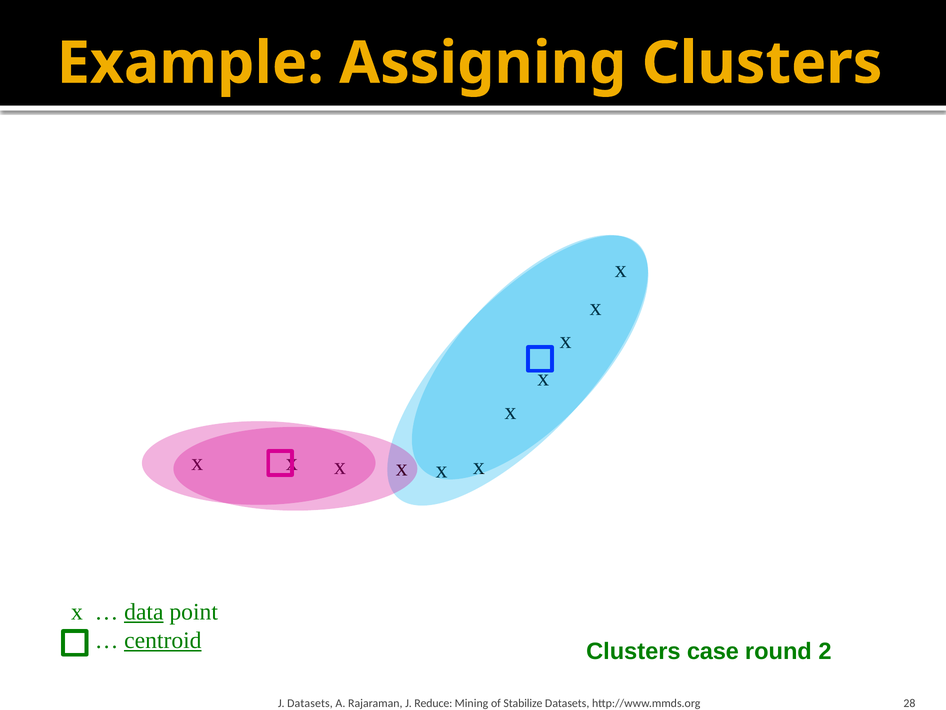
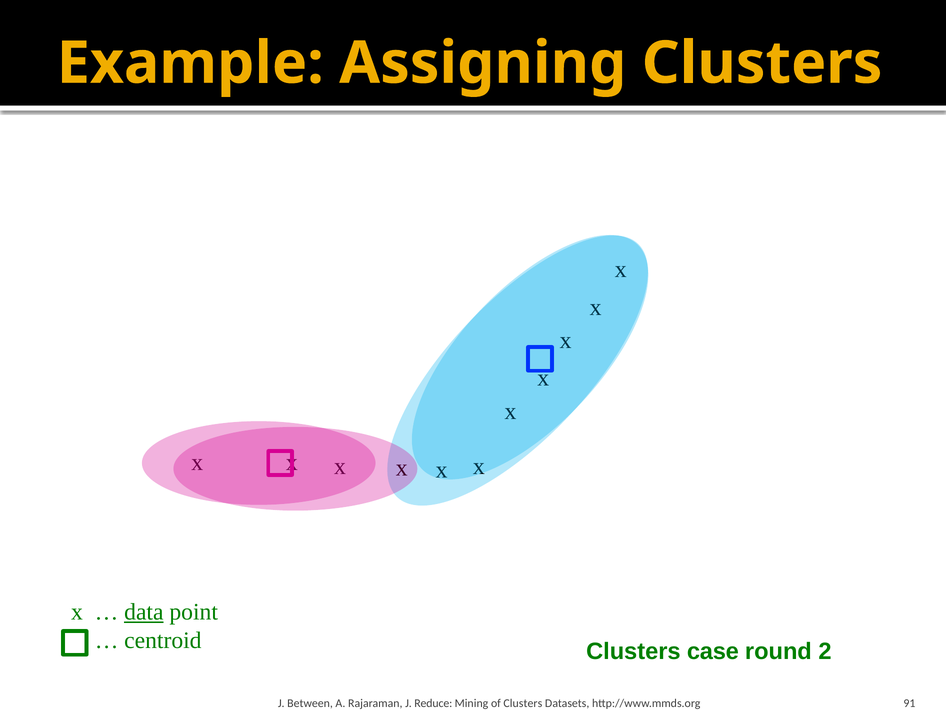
centroid underline: present -> none
J Datasets: Datasets -> Between
of Stabilize: Stabilize -> Clusters
28: 28 -> 91
